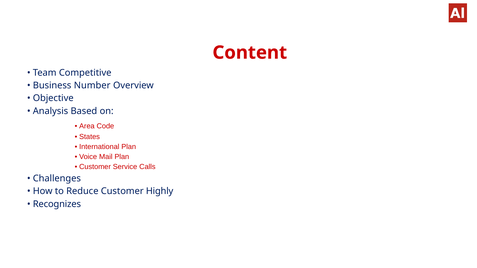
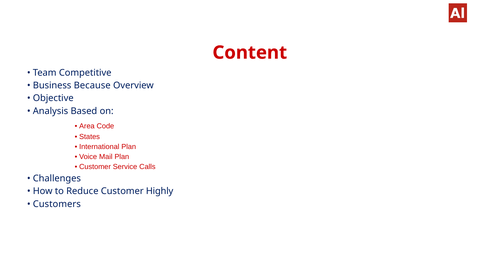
Number: Number -> Because
Recognizes: Recognizes -> Customers
